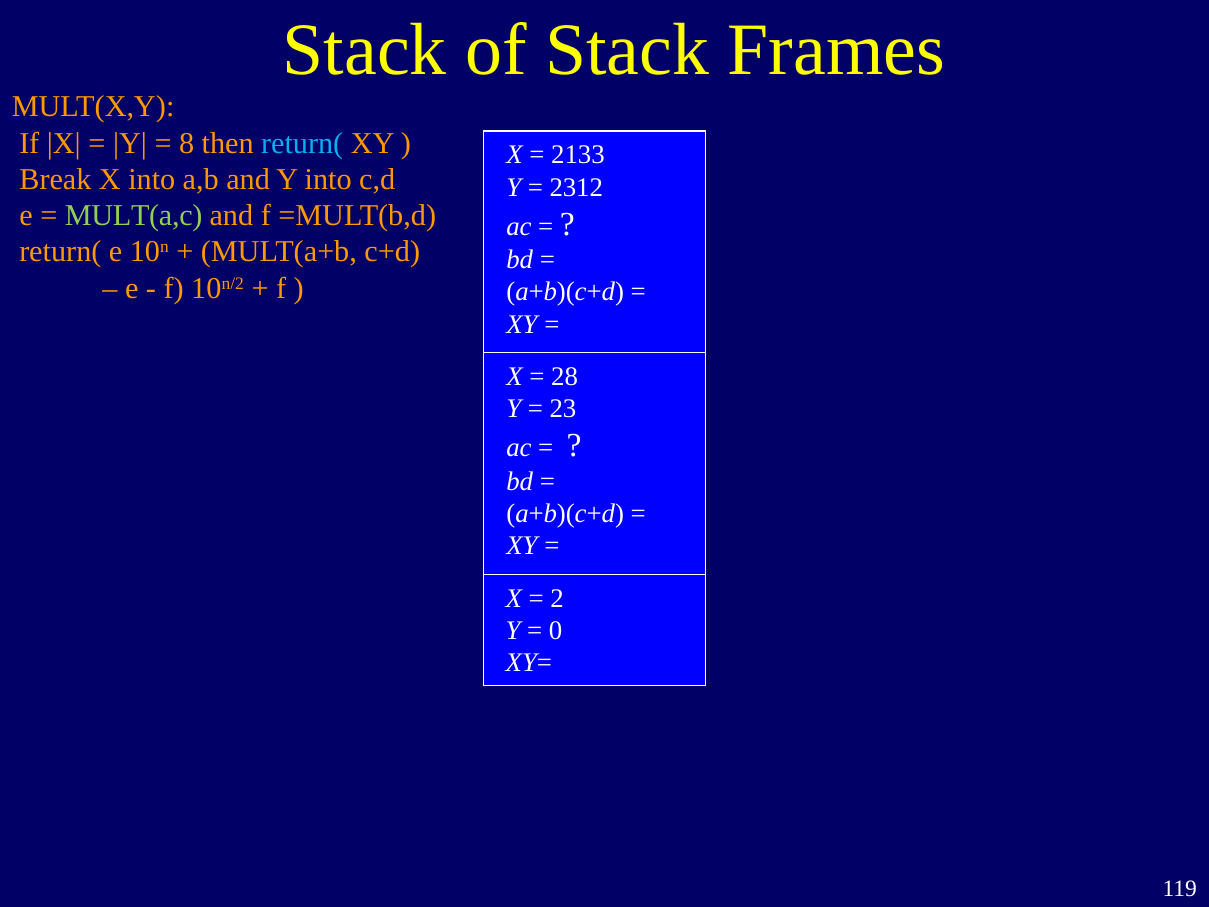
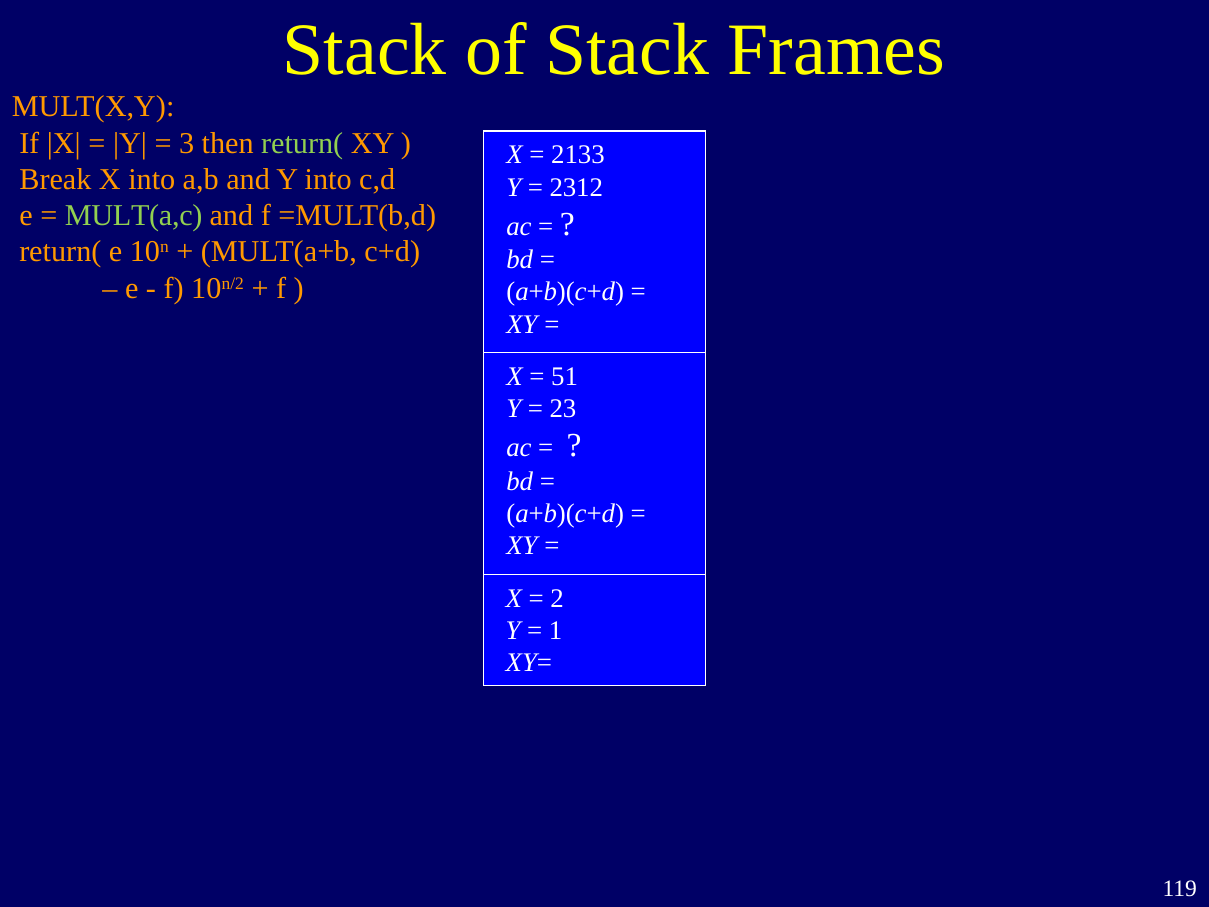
8: 8 -> 3
return( at (302, 143) colour: light blue -> light green
28: 28 -> 51
0: 0 -> 1
